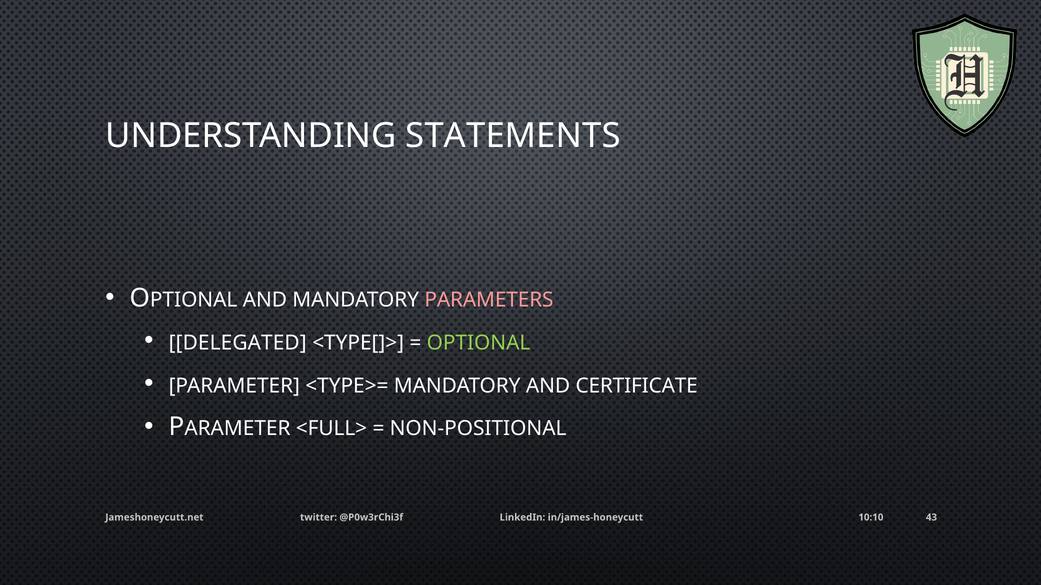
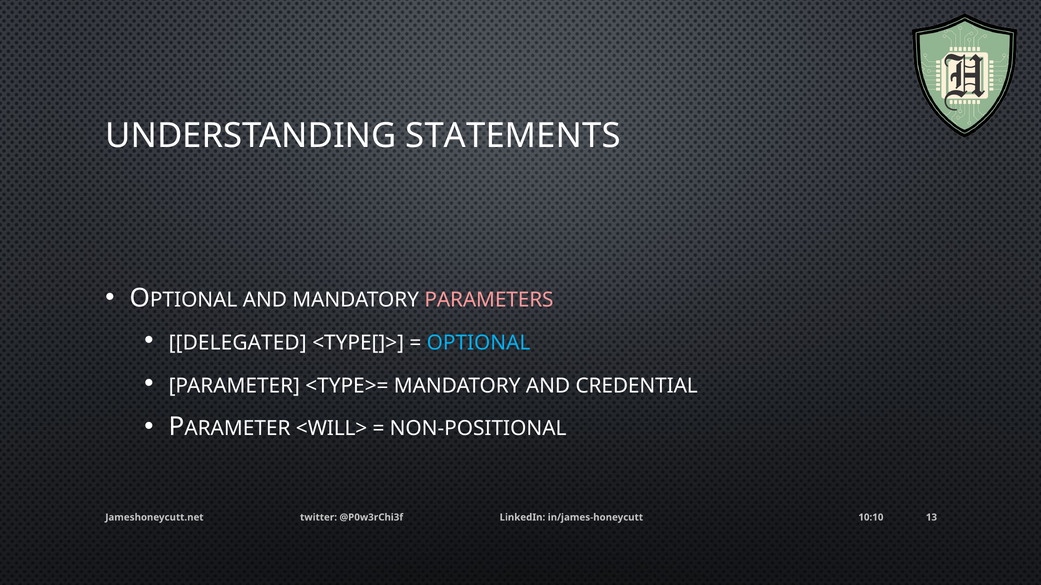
OPTIONAL colour: light green -> light blue
CERTIFICATE: CERTIFICATE -> CREDENTIAL
<FULL>: <FULL> -> <WILL>
43: 43 -> 13
